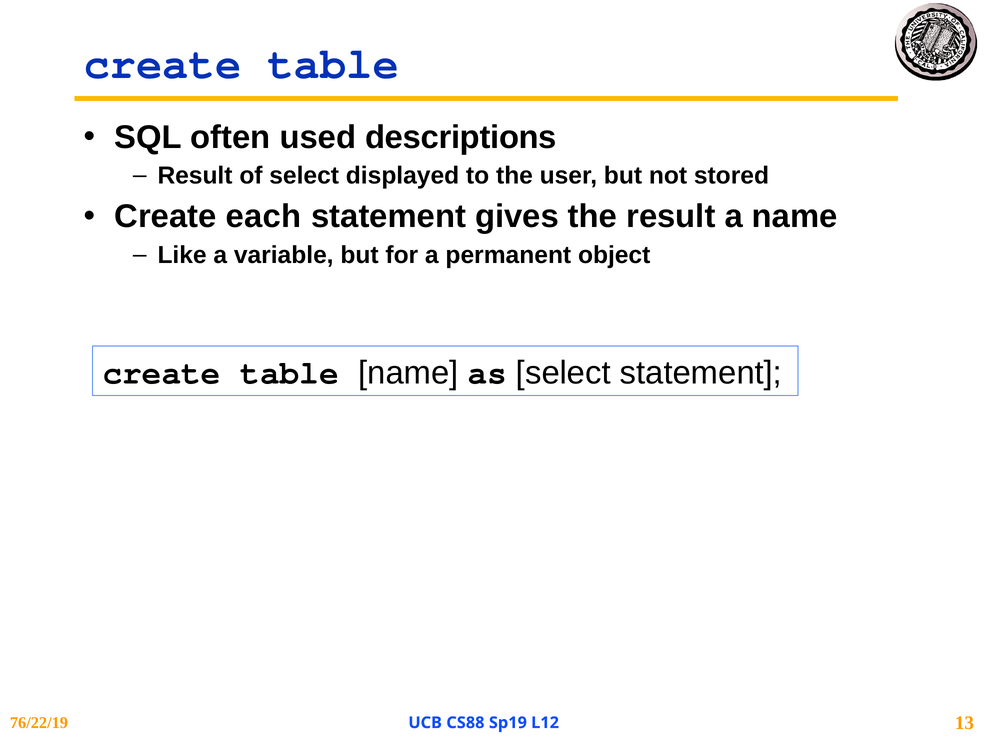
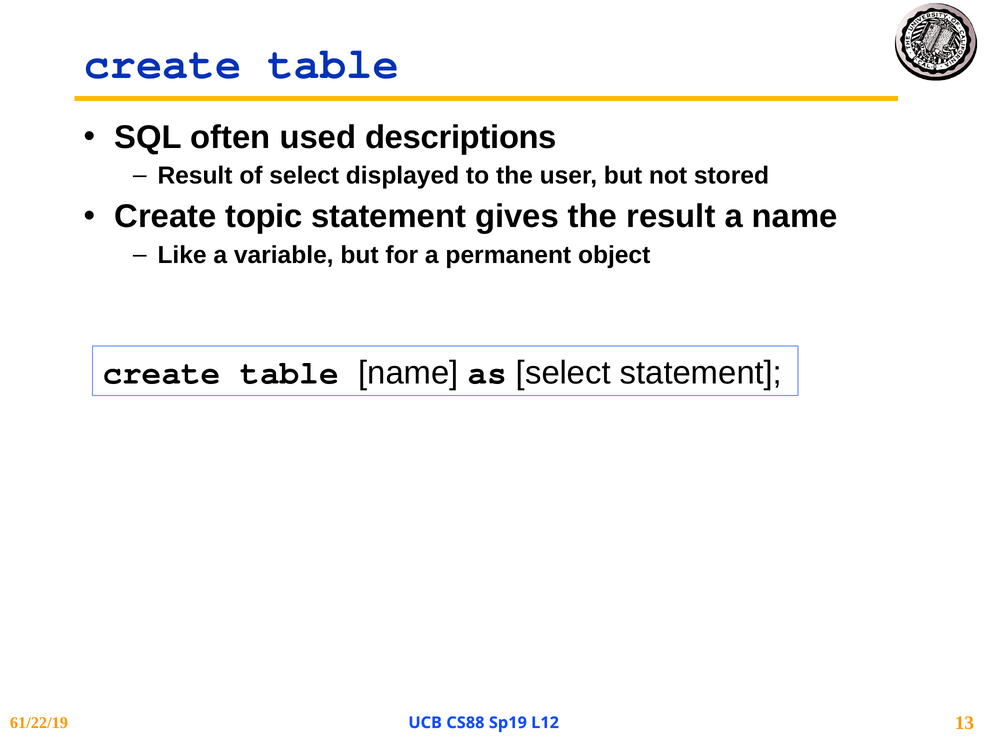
each: each -> topic
76/22/19: 76/22/19 -> 61/22/19
